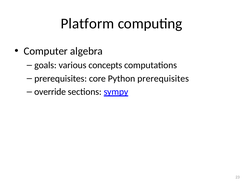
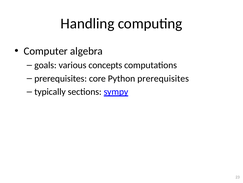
Platform: Platform -> Handling
override: override -> typically
